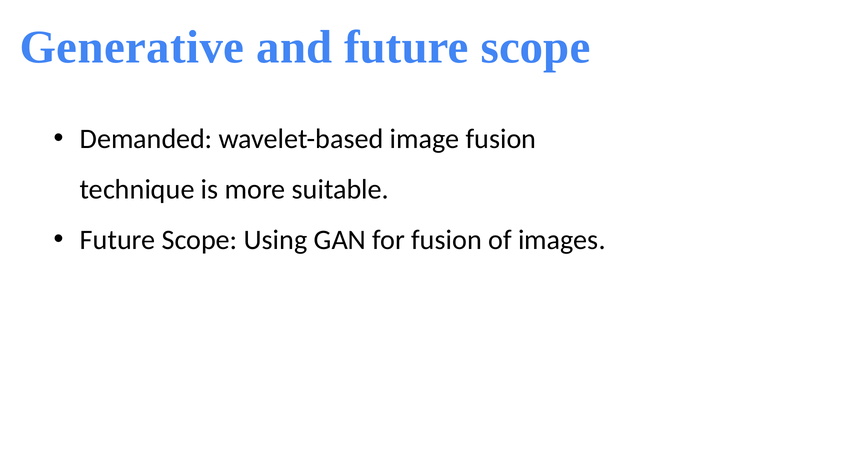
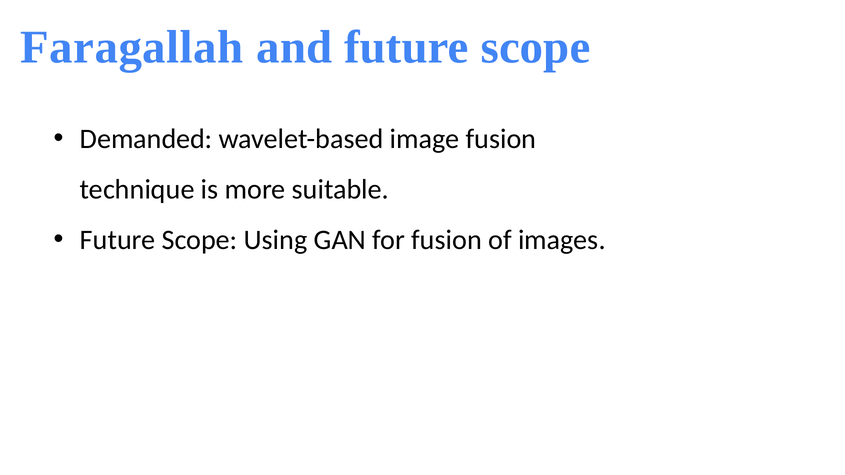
Generative: Generative -> Faragallah
